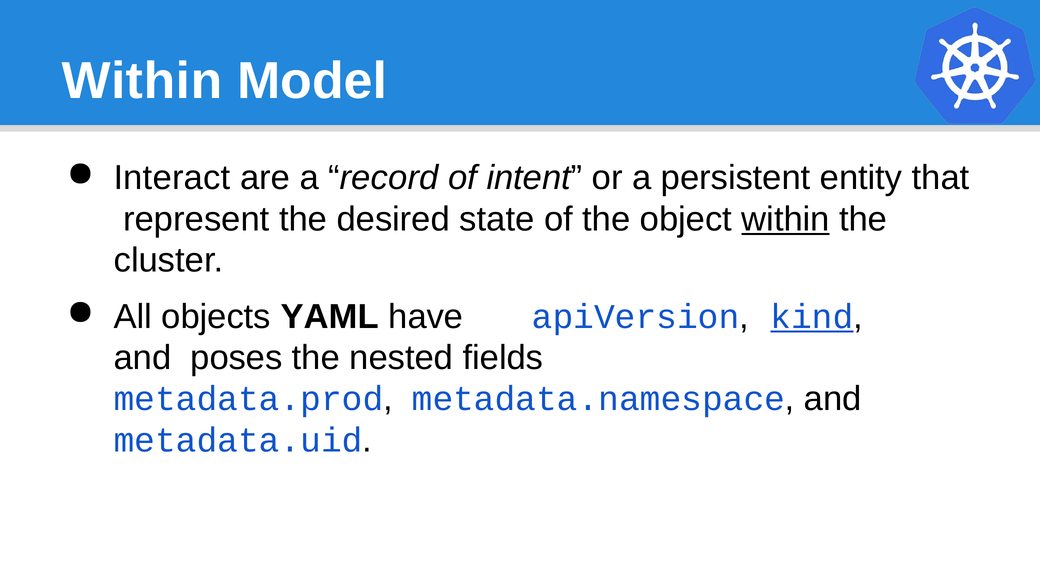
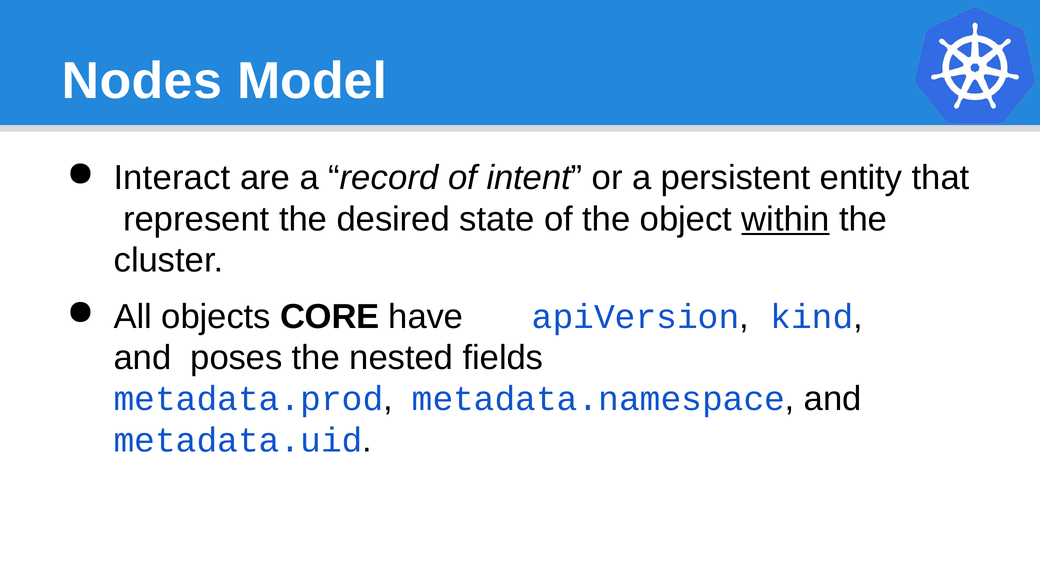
Within at (142, 81): Within -> Nodes
YAML: YAML -> CORE
kind underline: present -> none
